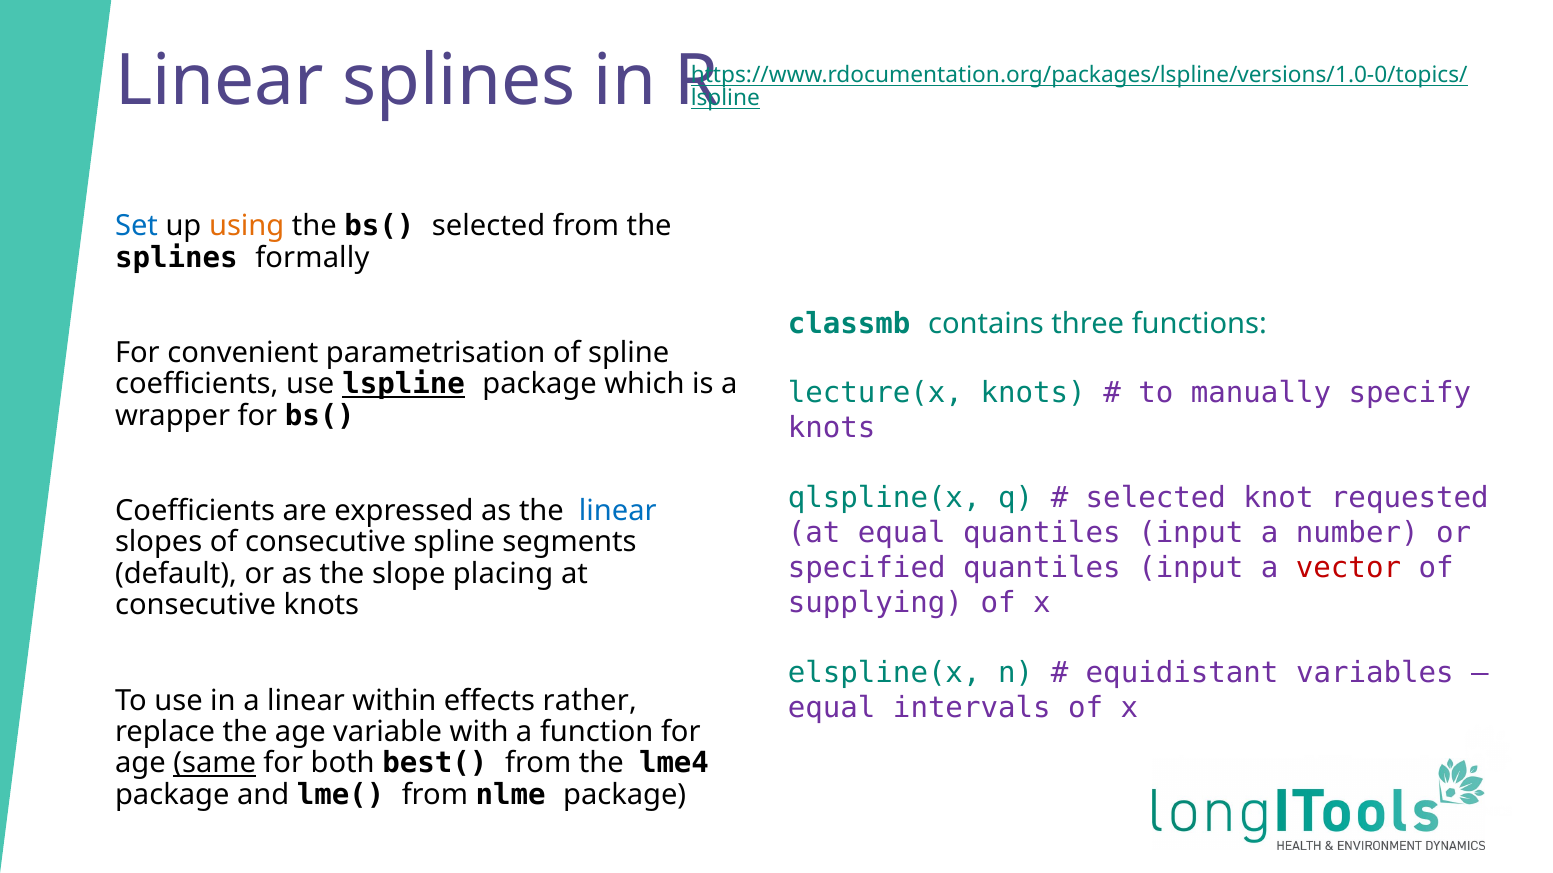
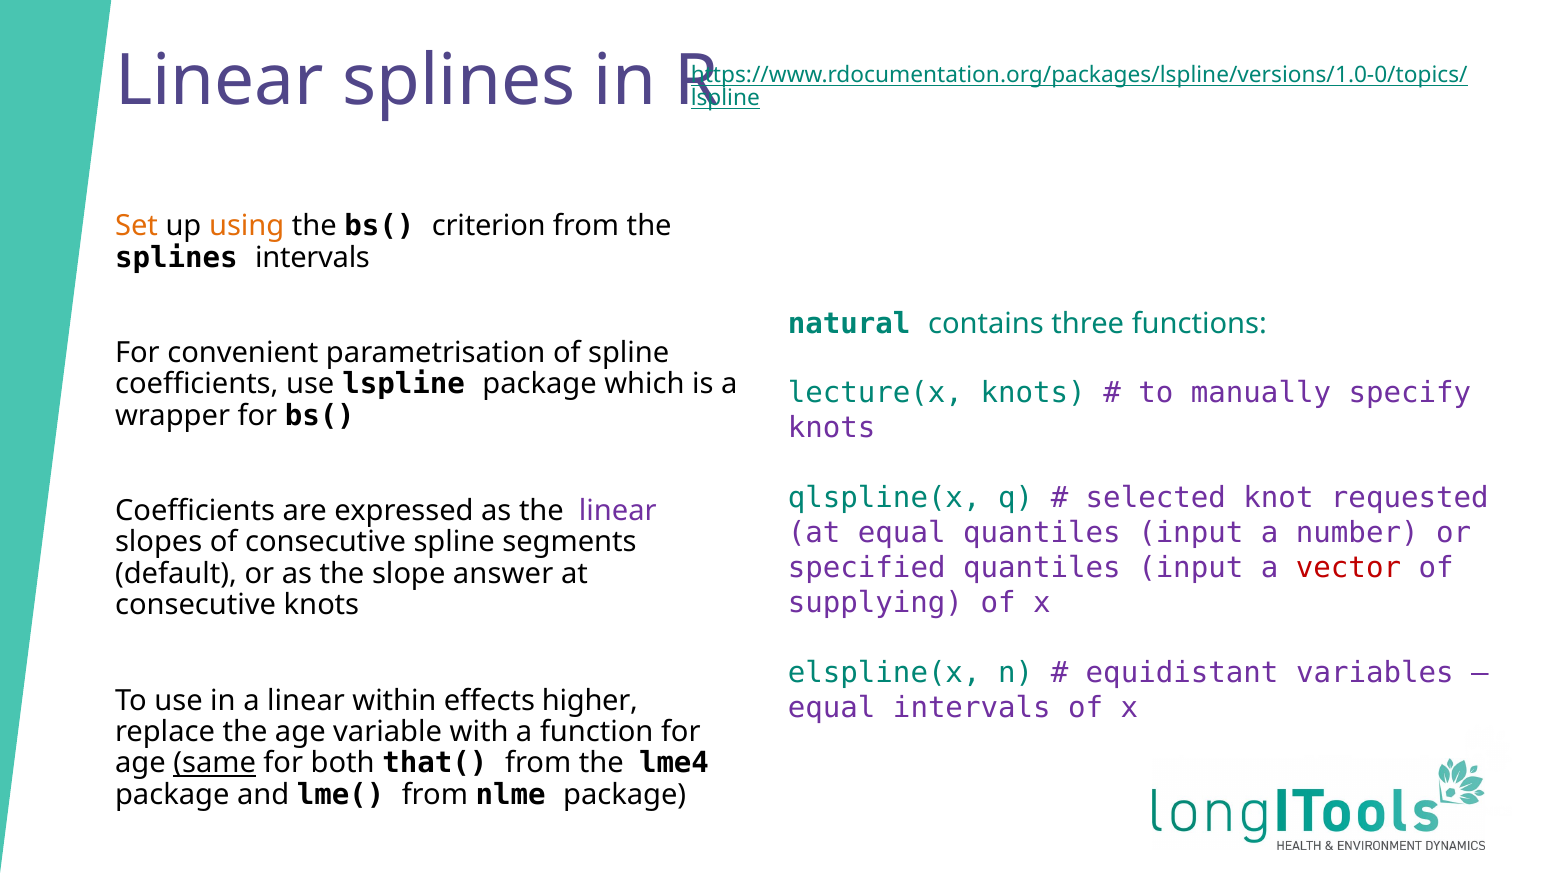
Set colour: blue -> orange
bs( selected: selected -> criterion
splines formally: formally -> intervals
classmb: classmb -> natural
lspline at (404, 385) underline: present -> none
linear at (618, 511) colour: blue -> purple
placing: placing -> answer
rather: rather -> higher
best(: best( -> that(
